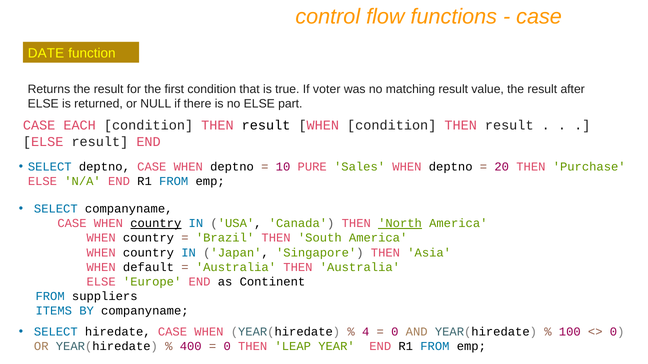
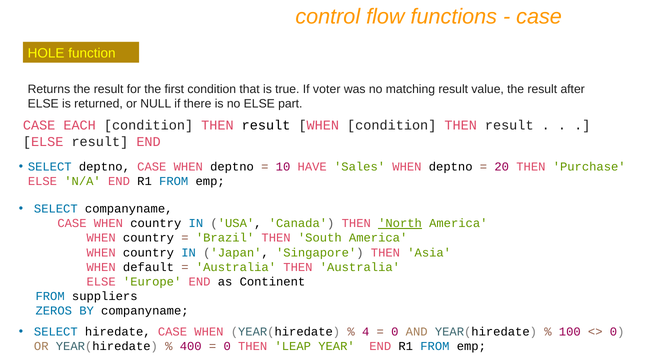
DATE: DATE -> HOLE
PURE: PURE -> HAVE
country at (156, 224) underline: present -> none
ITEMS: ITEMS -> ZEROS
